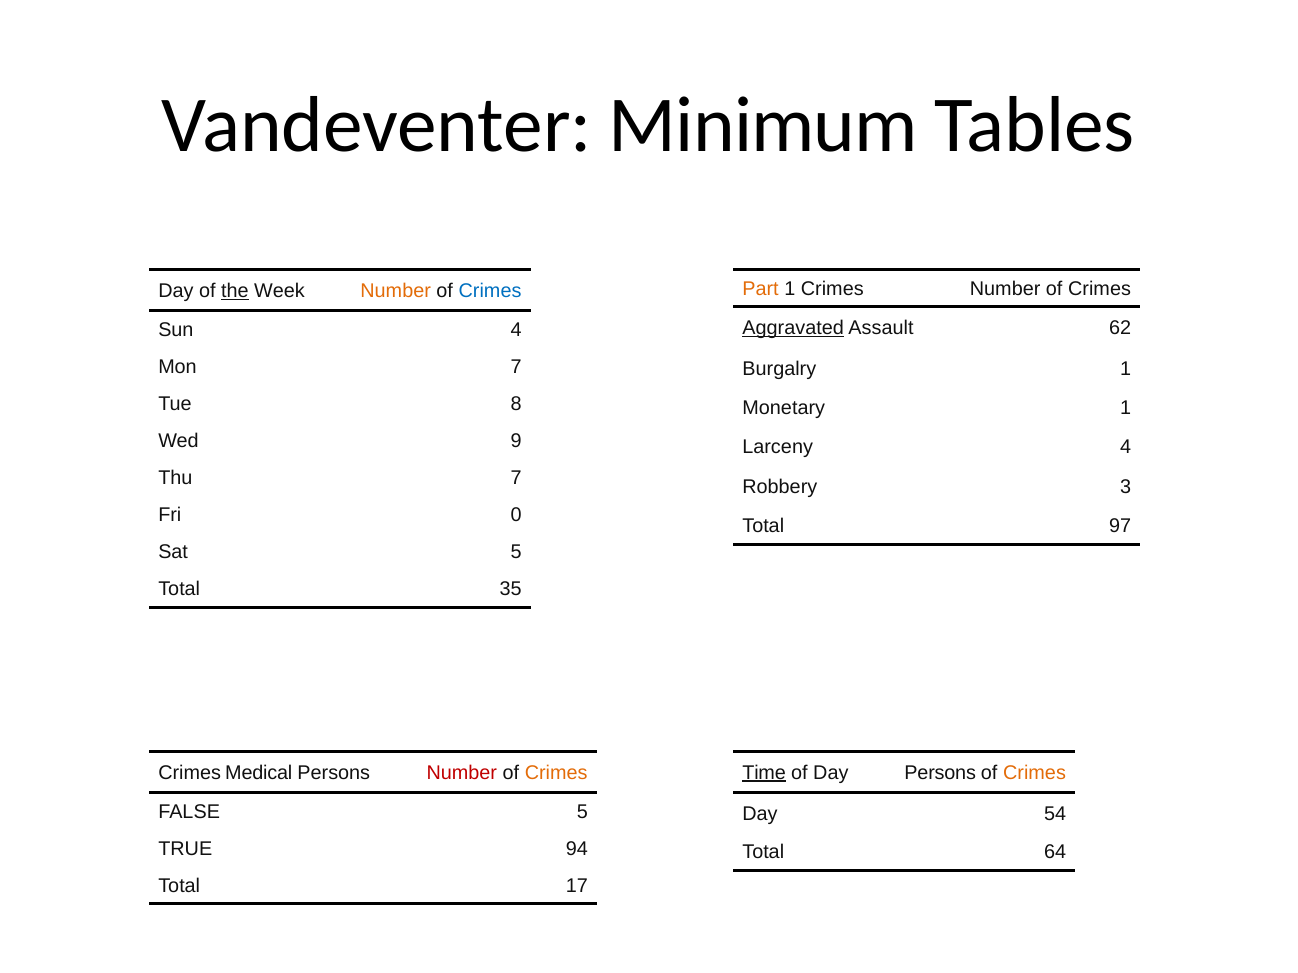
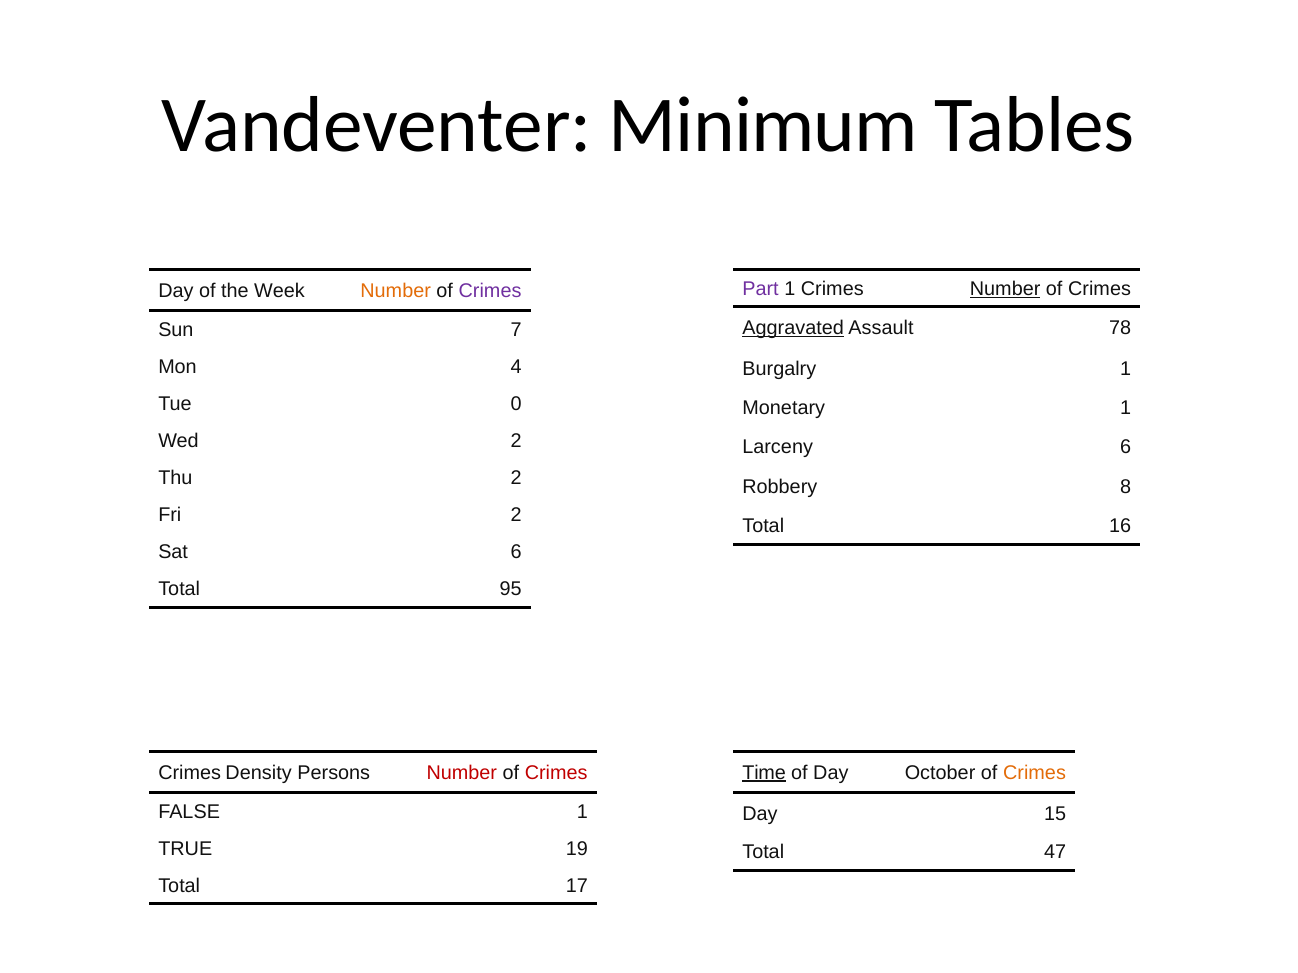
Part colour: orange -> purple
Number at (1005, 289) underline: none -> present
the underline: present -> none
Crimes at (490, 291) colour: blue -> purple
62: 62 -> 78
Sun 4: 4 -> 7
Mon 7: 7 -> 4
8: 8 -> 0
Wed 9: 9 -> 2
Larceny 4: 4 -> 6
Thu 7: 7 -> 2
3: 3 -> 8
Fri 0: 0 -> 2
97: 97 -> 16
Sat 5: 5 -> 6
35: 35 -> 95
Medical: Medical -> Density
Crimes at (556, 773) colour: orange -> red
Day Persons: Persons -> October
FALSE 5: 5 -> 1
54: 54 -> 15
94: 94 -> 19
64: 64 -> 47
